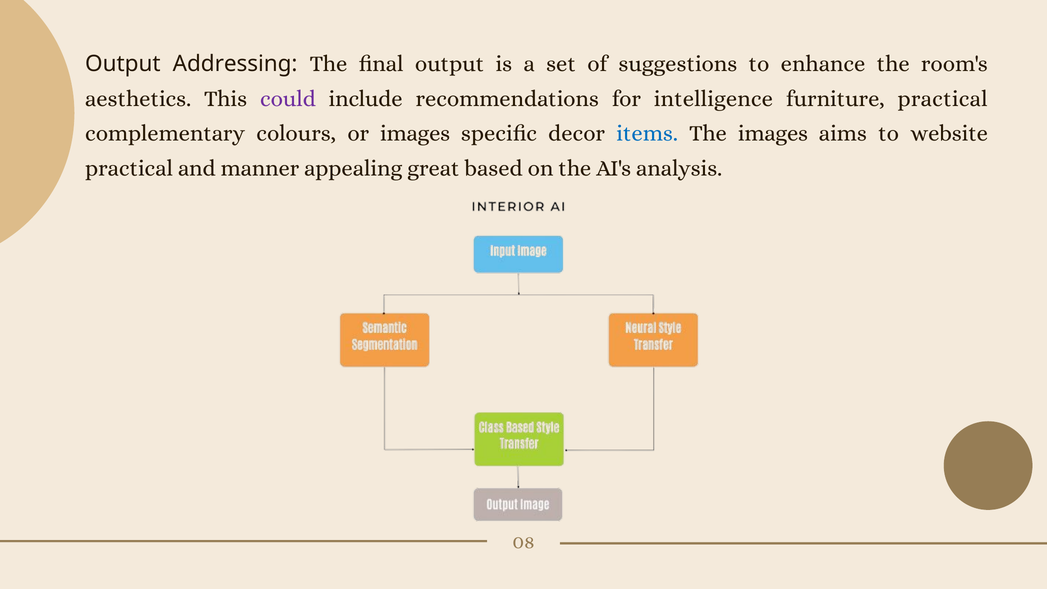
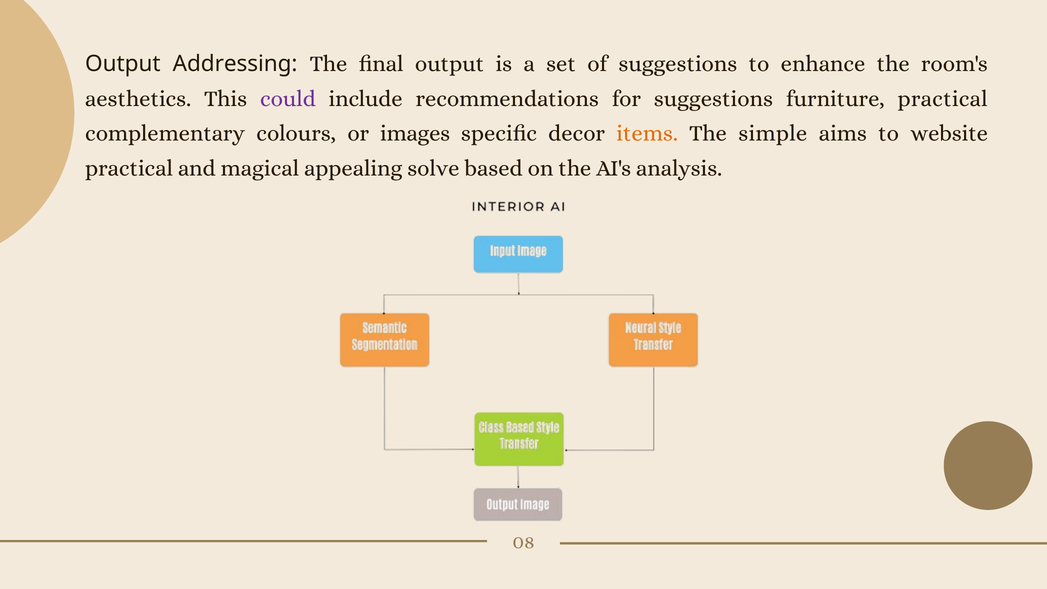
for intelligence: intelligence -> suggestions
items colour: blue -> orange
The images: images -> simple
manner: manner -> magical
great: great -> solve
